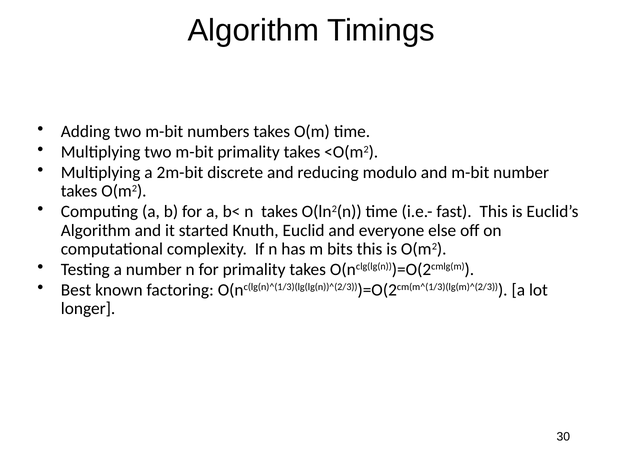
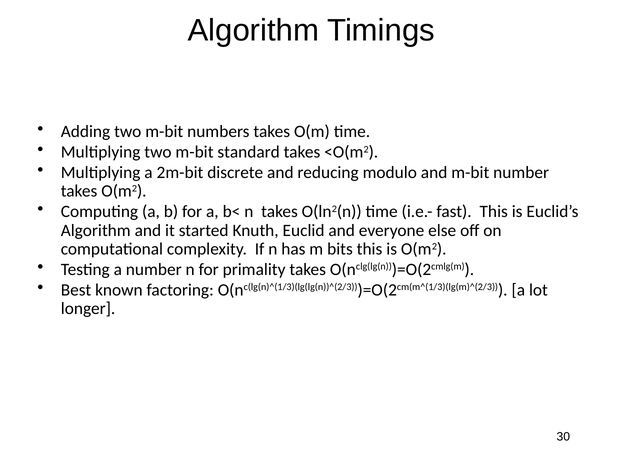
m-bit primality: primality -> standard
